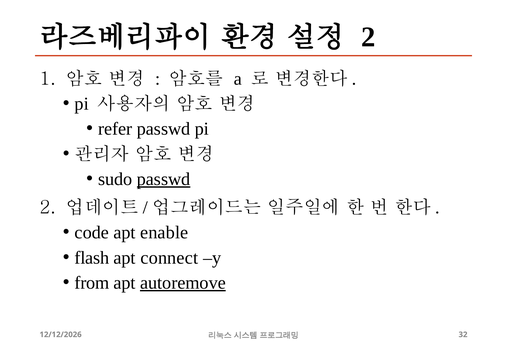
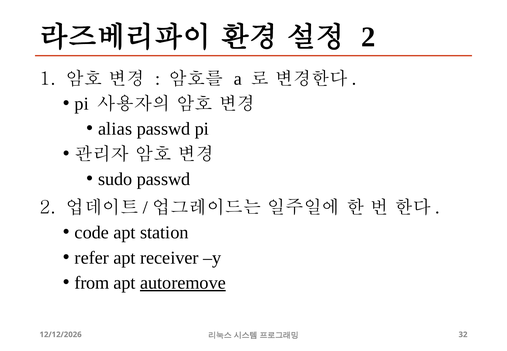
refer: refer -> alias
passwd at (164, 179) underline: present -> none
enable: enable -> station
flash: flash -> refer
connect: connect -> receiver
